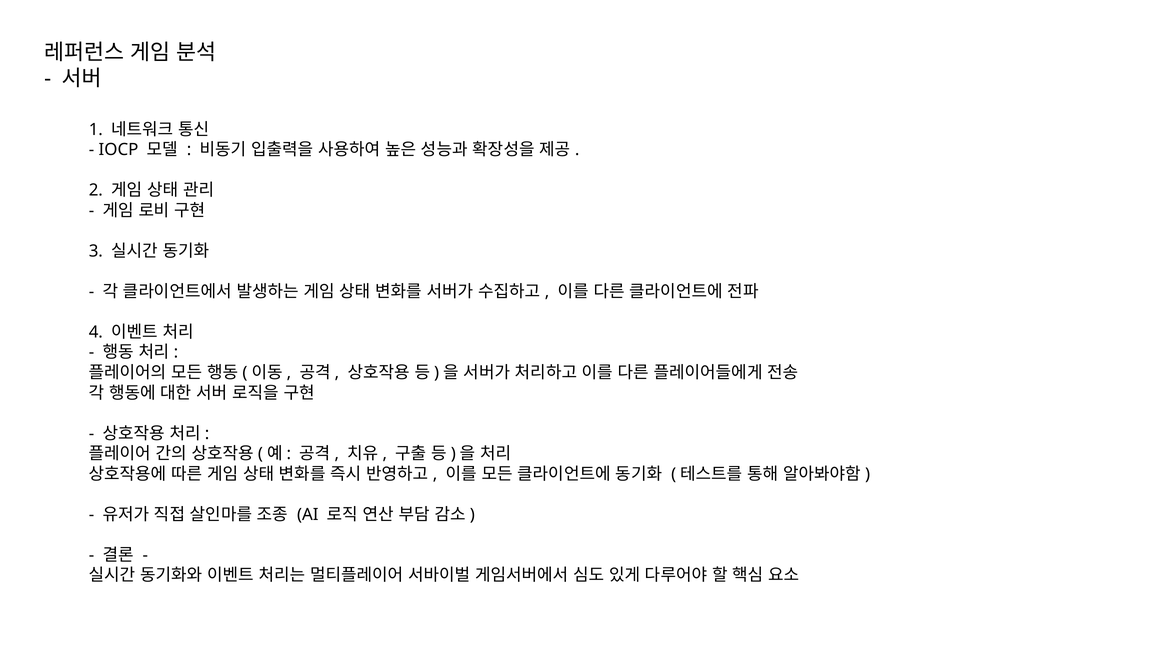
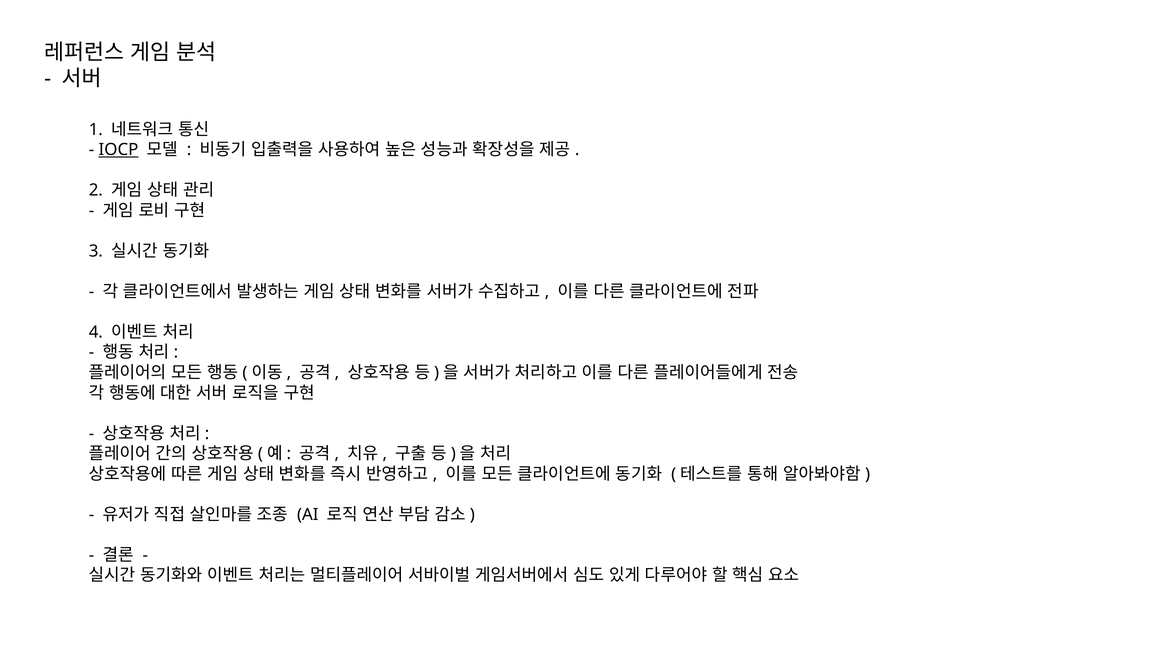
IOCP underline: none -> present
